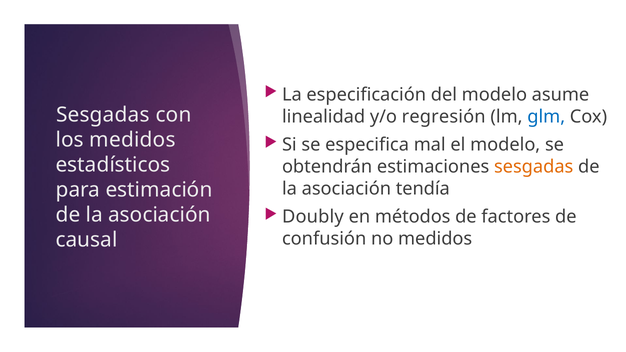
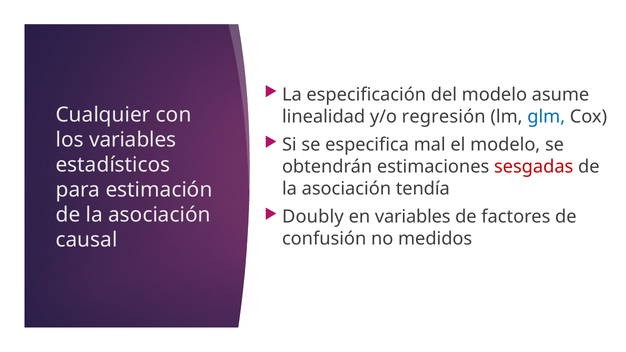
Sesgadas at (103, 115): Sesgadas -> Cualquier
los medidos: medidos -> variables
sesgadas at (534, 167) colour: orange -> red
en métodos: métodos -> variables
